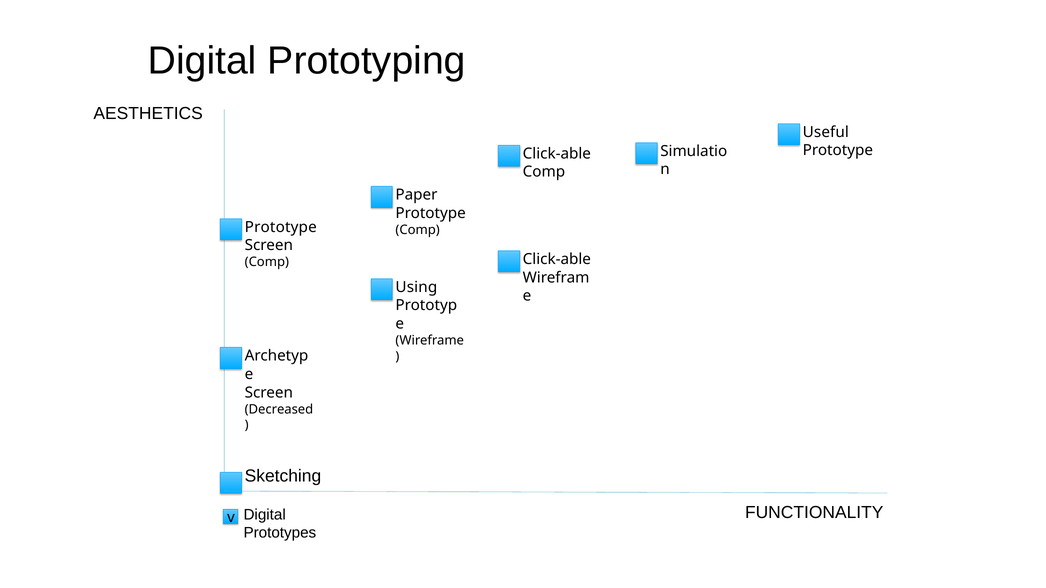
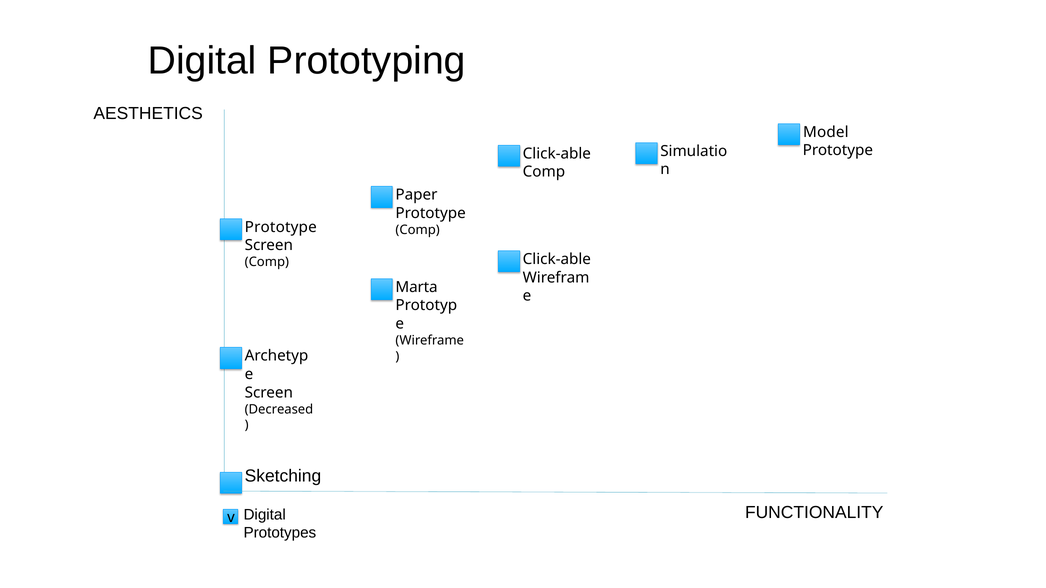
Useful: Useful -> Model
Using: Using -> Marta
